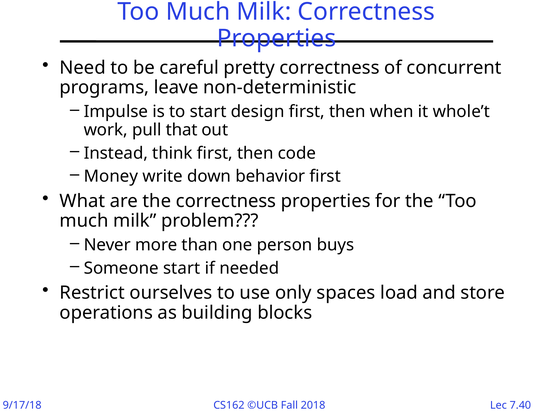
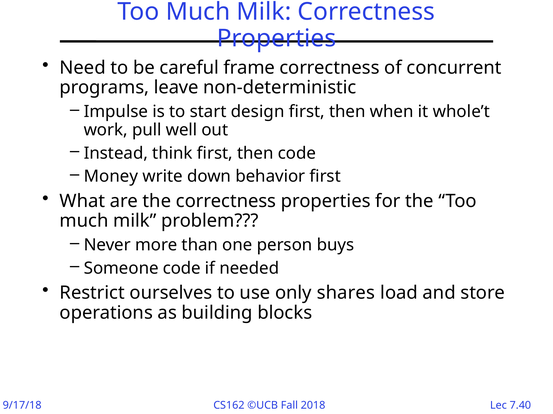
pretty: pretty -> frame
that: that -> well
Someone start: start -> code
spaces: spaces -> shares
